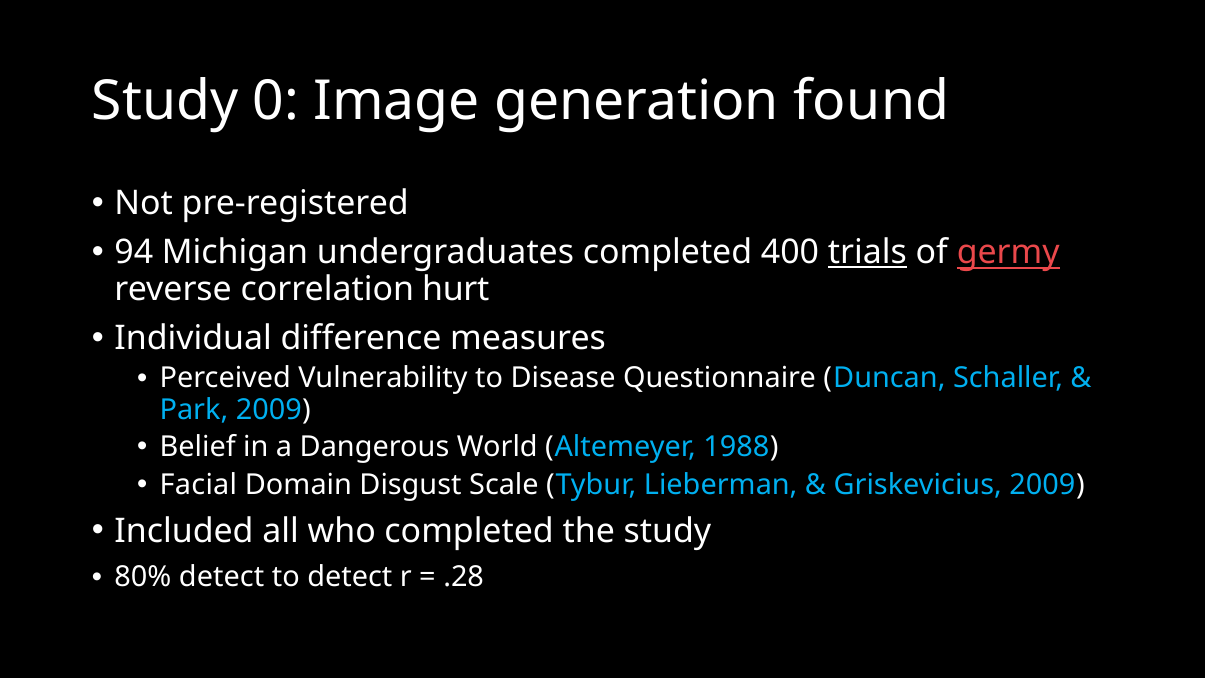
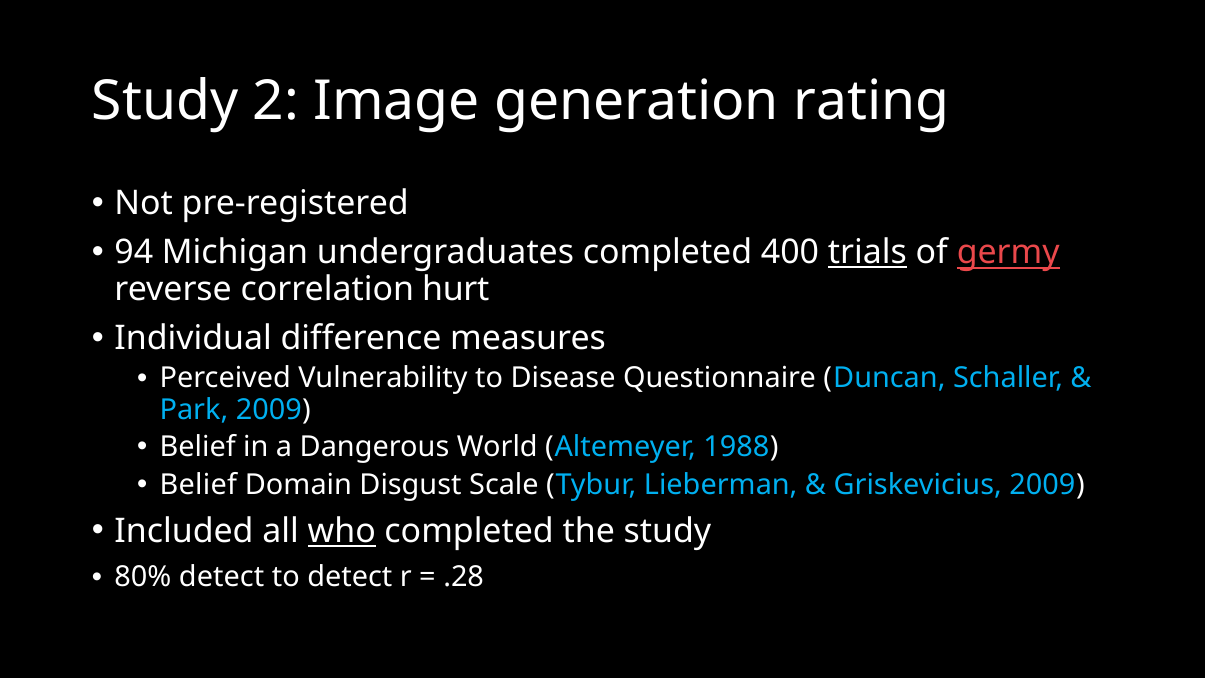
0: 0 -> 2
found: found -> rating
Facial at (198, 484): Facial -> Belief
who underline: none -> present
